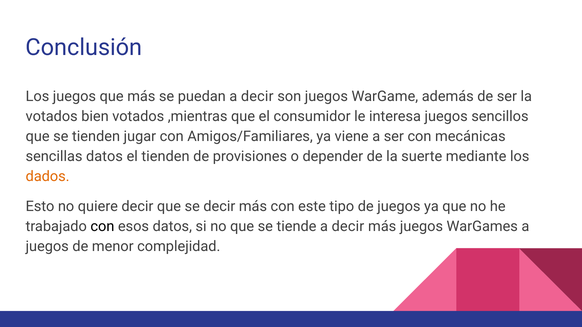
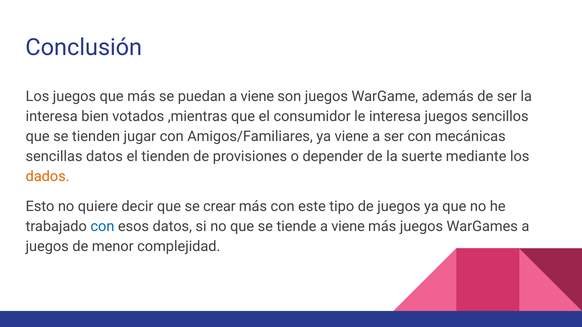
decir at (257, 96): decir -> viene
votados at (52, 117): votados -> interesa
se decir: decir -> crear
con at (102, 227) colour: black -> blue
tiende a decir: decir -> viene
